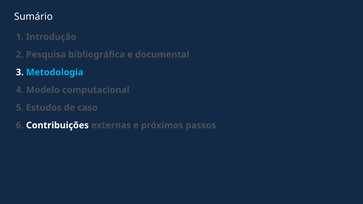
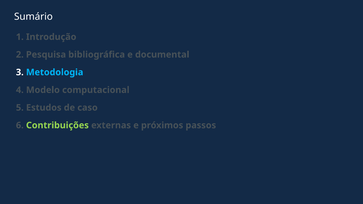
Contribuições colour: white -> light green
